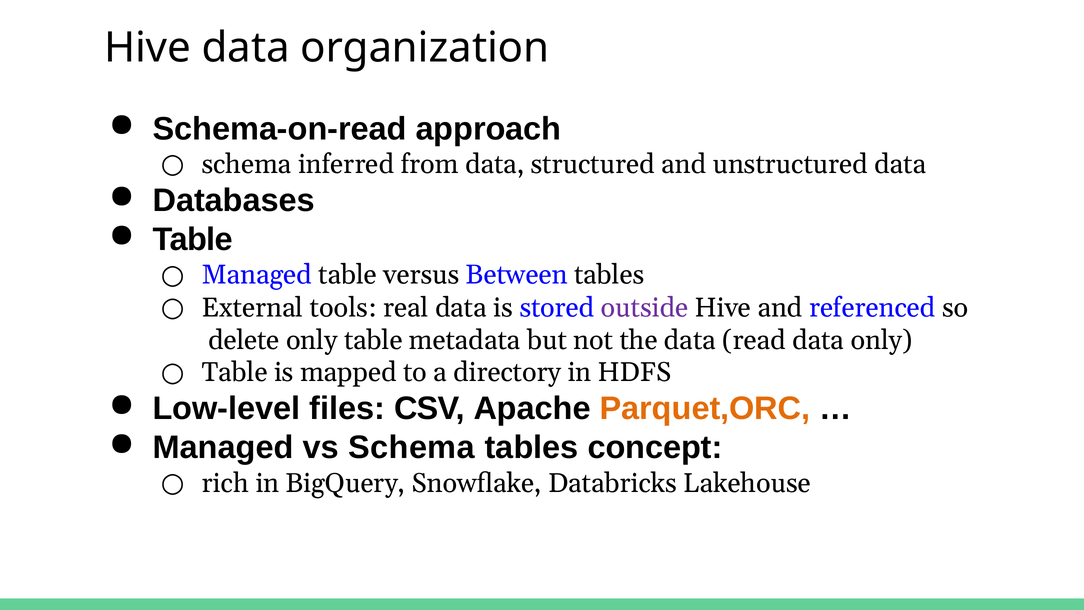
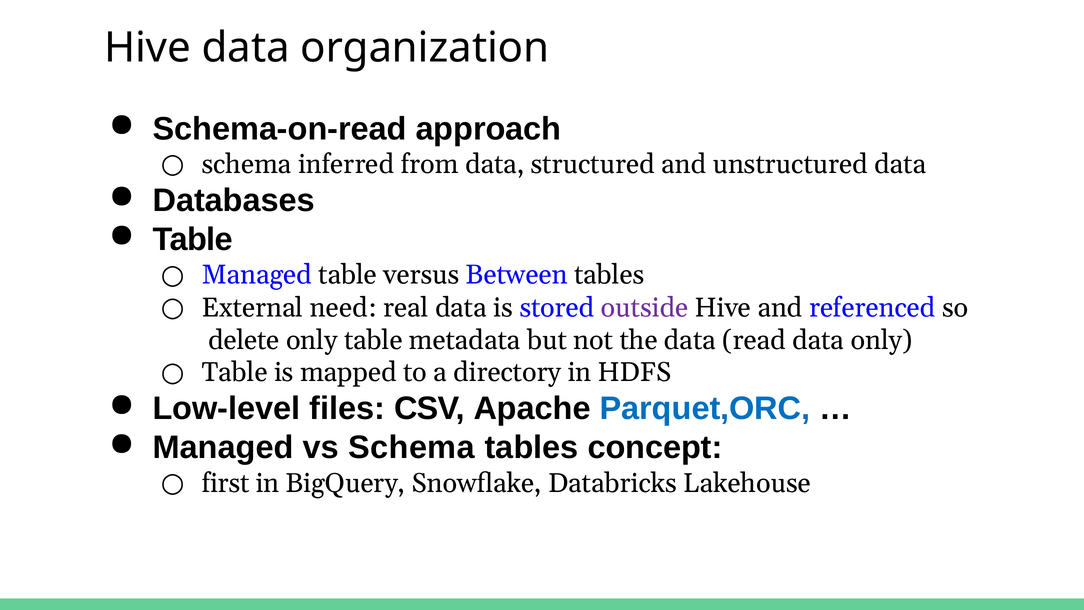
tools: tools -> need
Parquet,ORC colour: orange -> blue
rich: rich -> first
